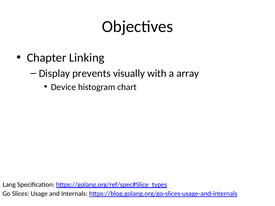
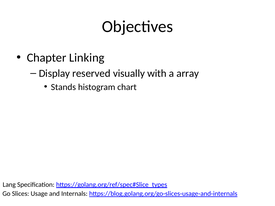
prevents: prevents -> reserved
Device: Device -> Stands
